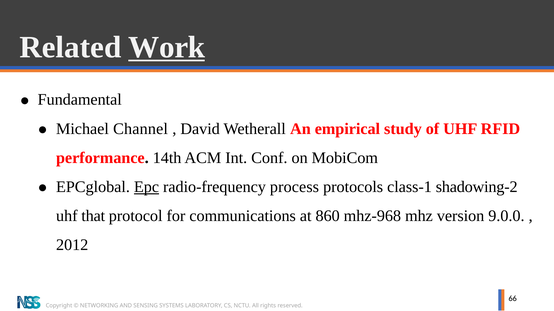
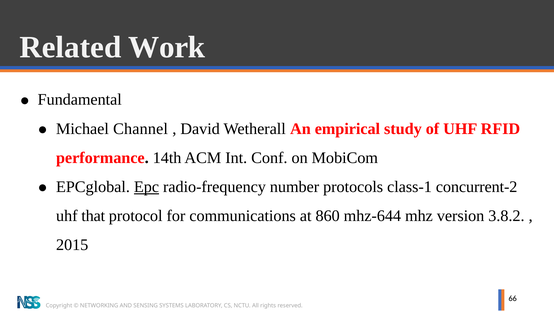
Work underline: present -> none
process: process -> number
shadowing-2: shadowing-2 -> concurrent-2
mhz-968: mhz-968 -> mhz-644
9.0.0: 9.0.0 -> 3.8.2
2012: 2012 -> 2015
